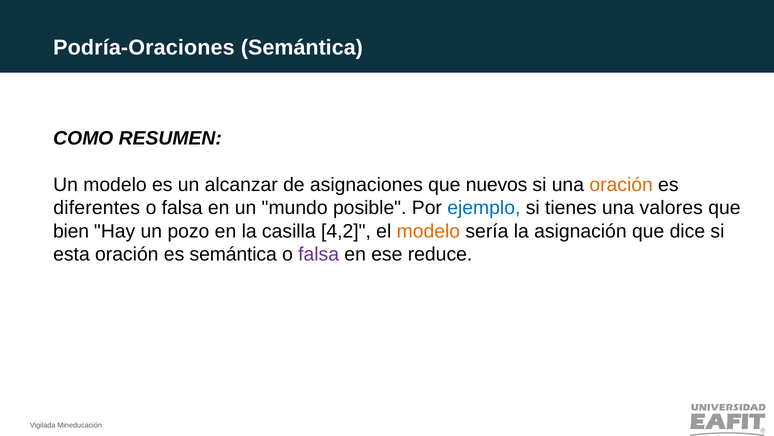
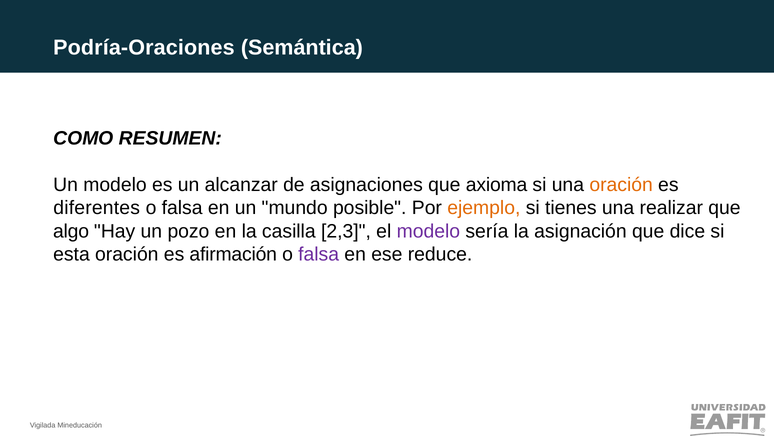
nuevos: nuevos -> axioma
ejemplo colour: blue -> orange
valores: valores -> realizar
bien: bien -> algo
4,2: 4,2 -> 2,3
modelo at (428, 231) colour: orange -> purple
es semántica: semántica -> afirmación
